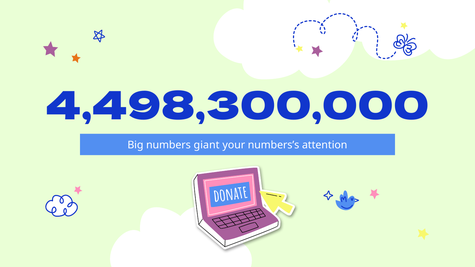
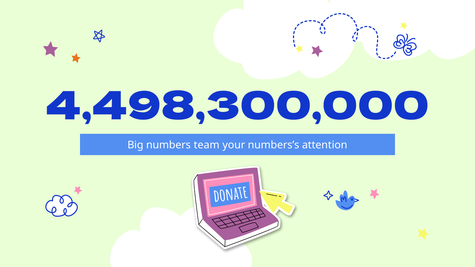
giant: giant -> team
